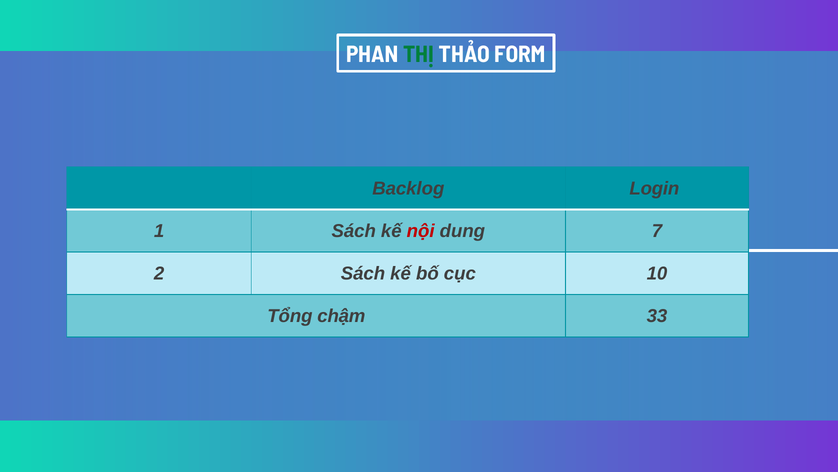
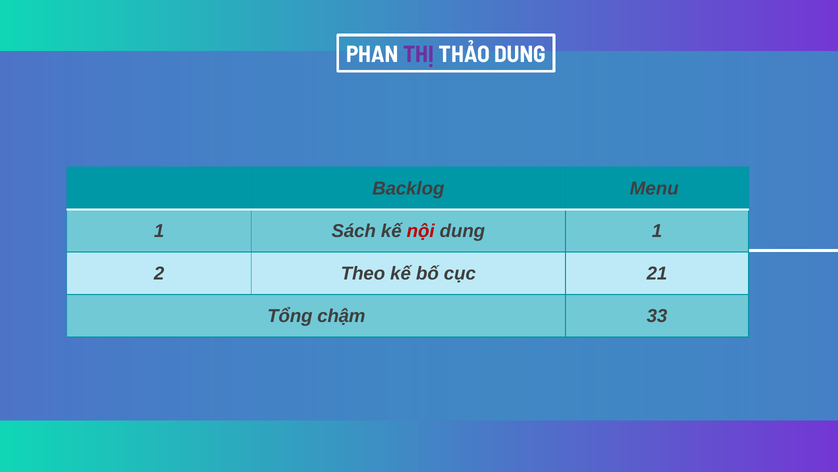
THỊ colour: green -> purple
THẢO FORM: FORM -> DUNG
Login: Login -> Menu
dung 7: 7 -> 1
2 Sách: Sách -> Theo
10: 10 -> 21
